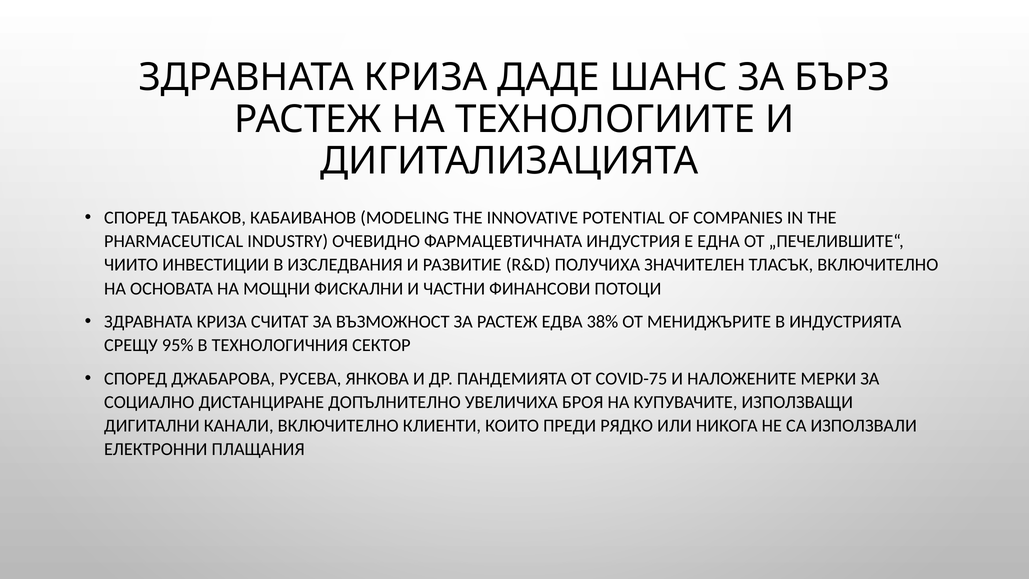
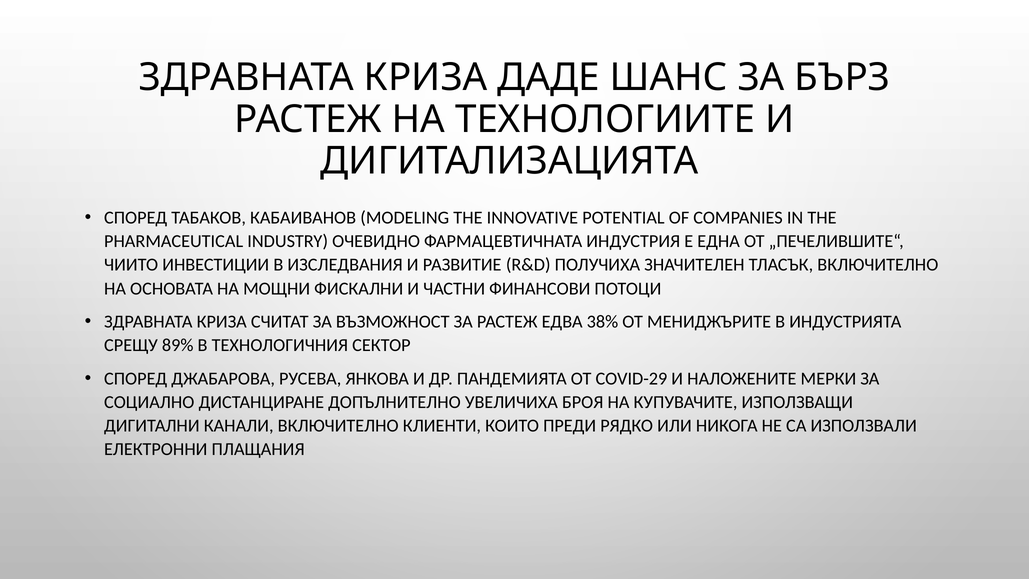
95%: 95% -> 89%
COVID-75: COVID-75 -> COVID-29
